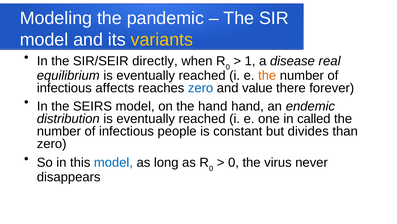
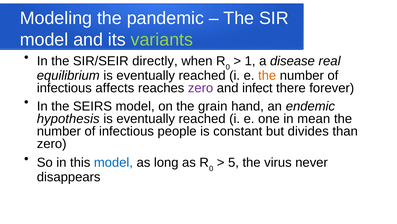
variants colour: yellow -> light green
zero at (201, 88) colour: blue -> purple
value: value -> infect
the hand: hand -> grain
distribution: distribution -> hypothesis
called: called -> mean
0 at (233, 162): 0 -> 5
